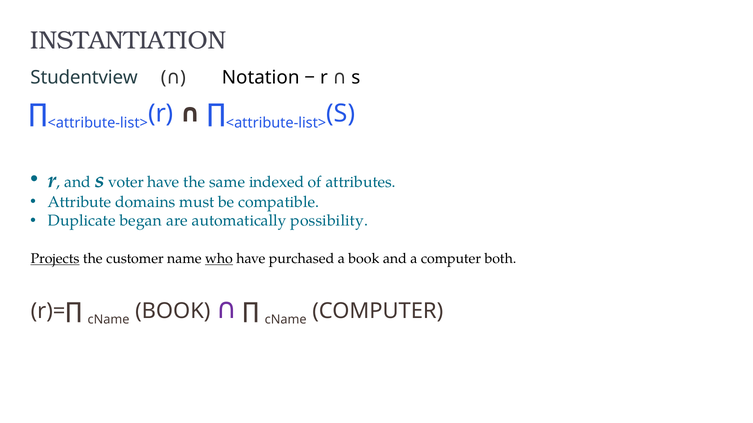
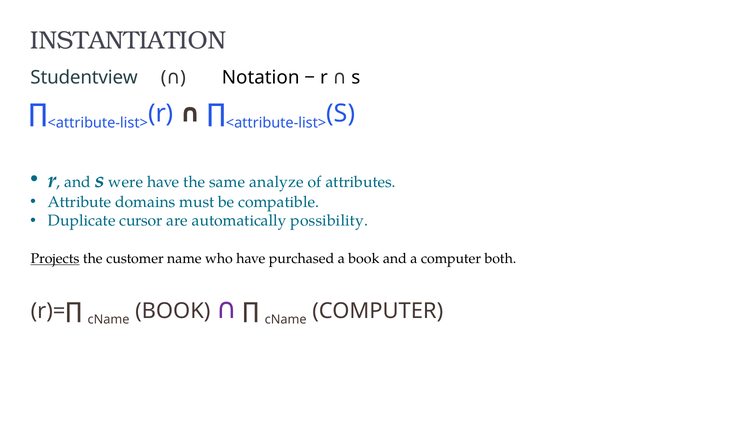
voter: voter -> were
indexed: indexed -> analyze
began: began -> cursor
who underline: present -> none
